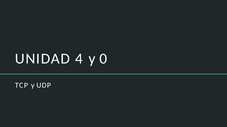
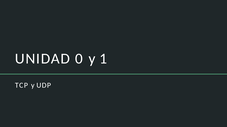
4: 4 -> 0
0: 0 -> 1
